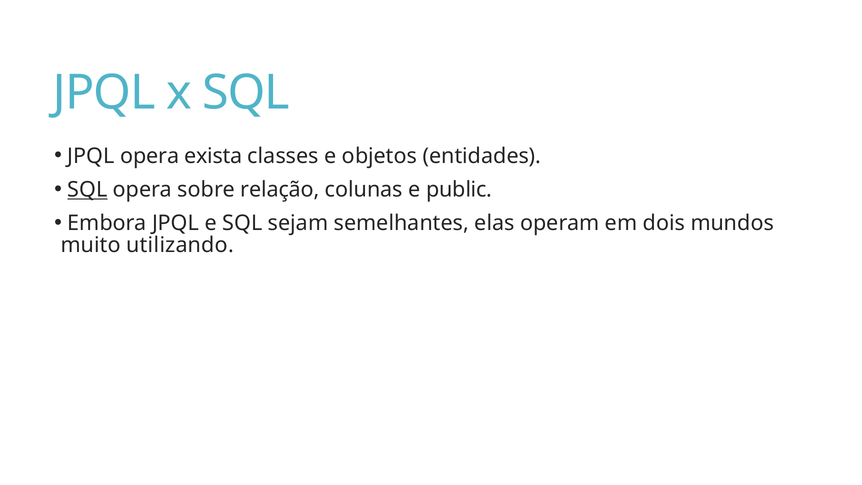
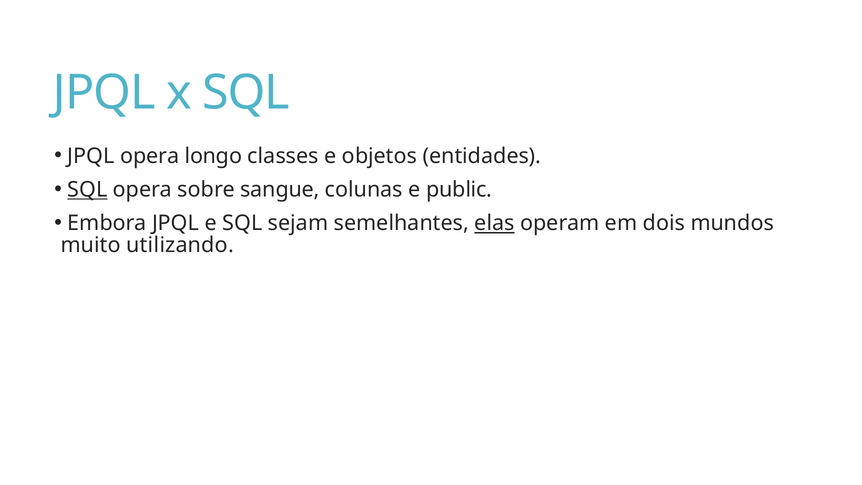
exista: exista -> longo
relação: relação -> sangue
elas underline: none -> present
